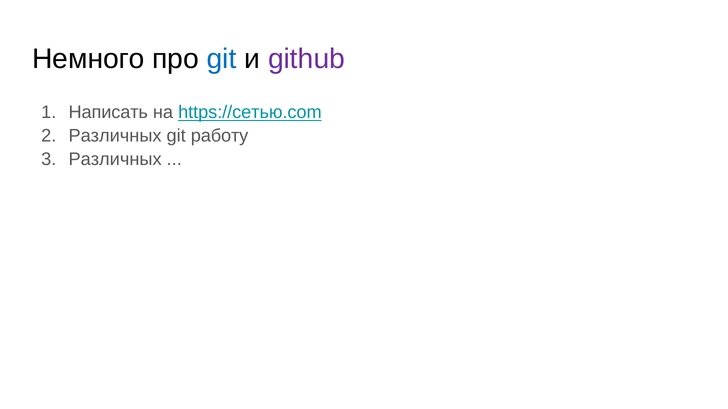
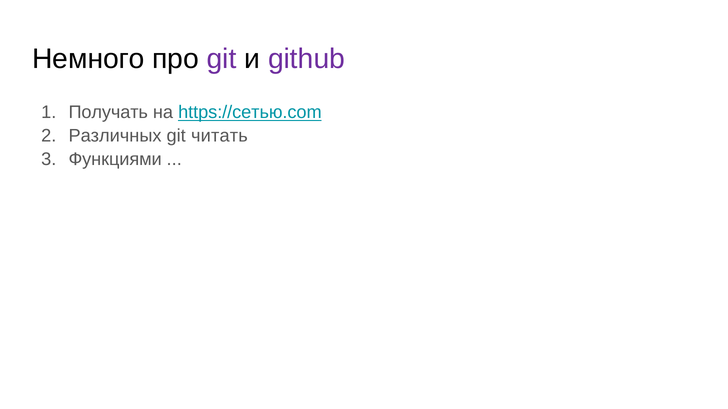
git at (222, 59) colour: blue -> purple
Написать: Написать -> Получать
работу: работу -> читать
Различных at (115, 159): Различных -> Функциями
